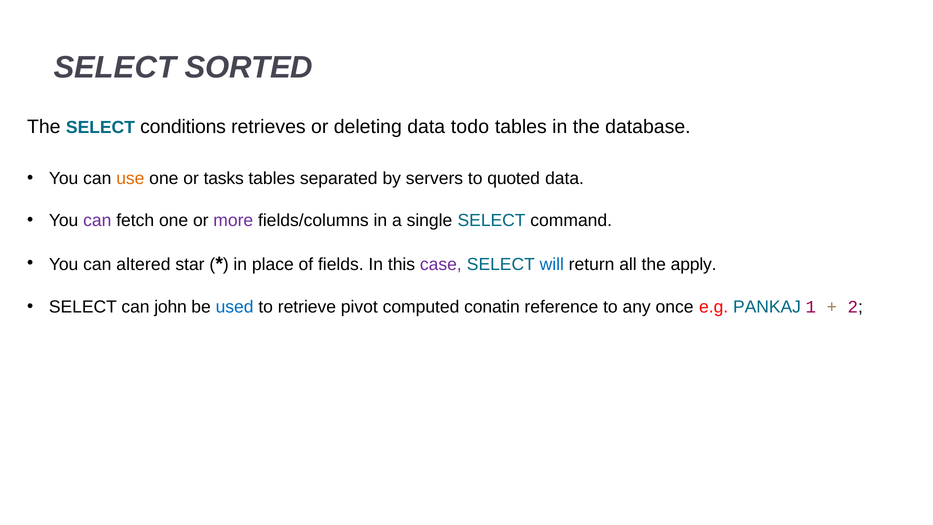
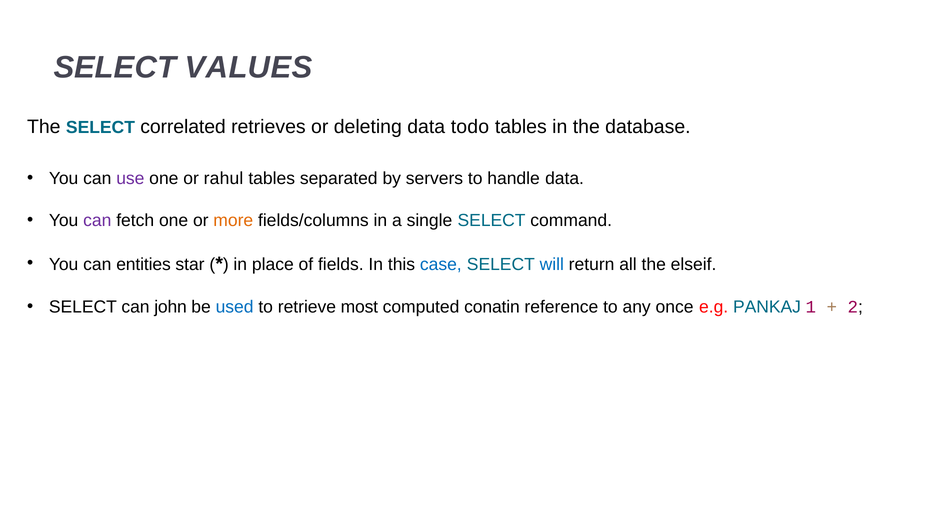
SORTED: SORTED -> VALUES
conditions: conditions -> correlated
use colour: orange -> purple
tasks: tasks -> rahul
quoted: quoted -> handle
more colour: purple -> orange
altered: altered -> entities
case colour: purple -> blue
apply: apply -> elseif
pivot: pivot -> most
